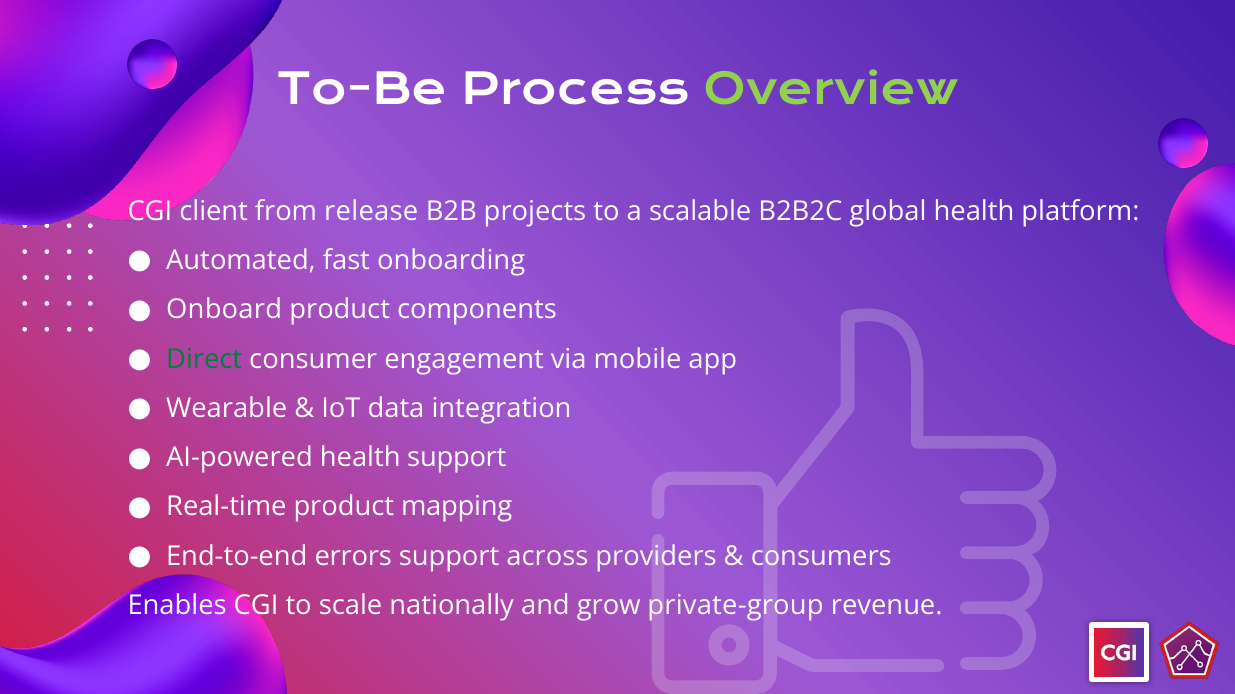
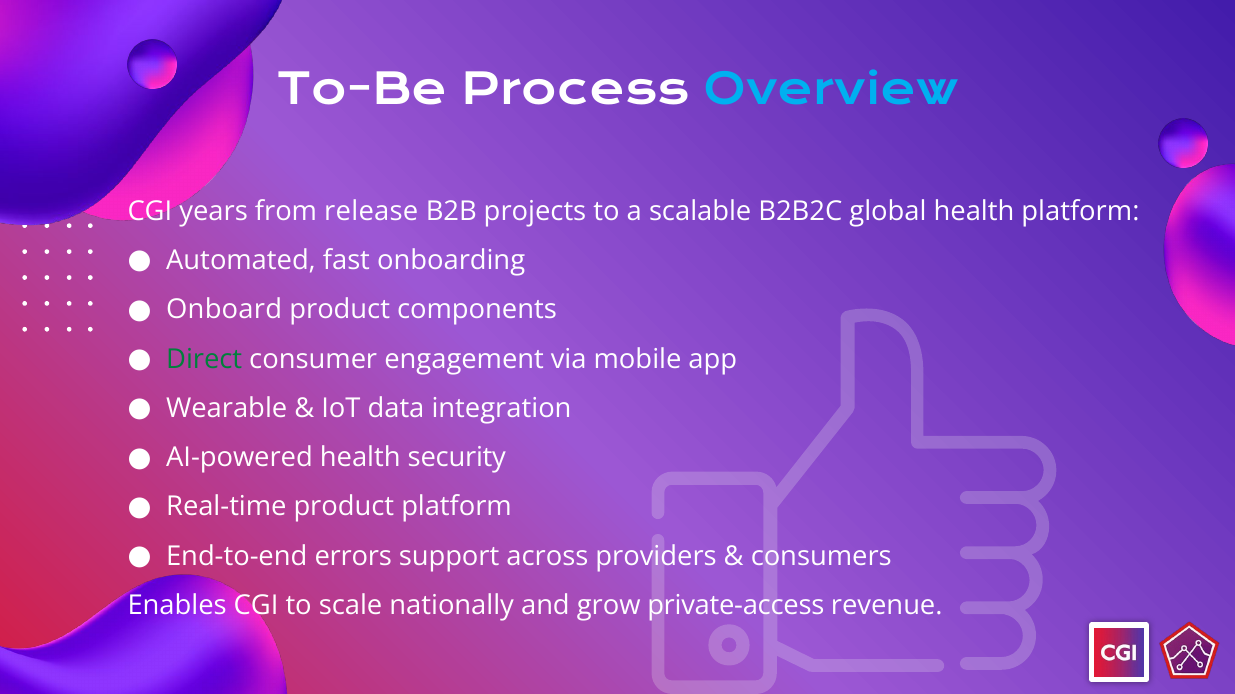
Overview colour: light green -> light blue
client: client -> years
health support: support -> security
product mapping: mapping -> platform
private-group: private-group -> private-access
